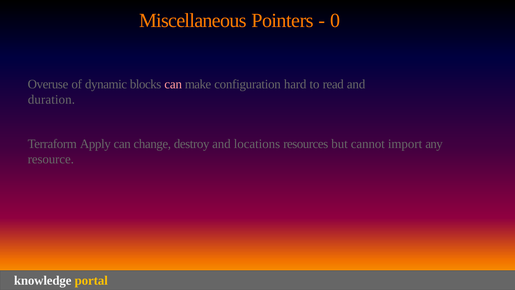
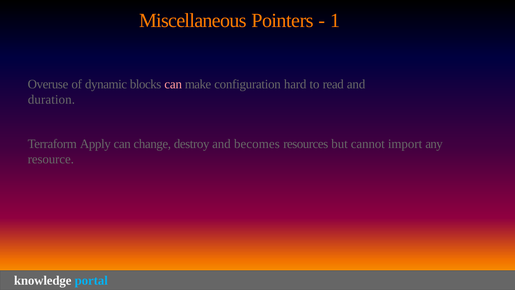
0: 0 -> 1
locations: locations -> becomes
portal colour: yellow -> light blue
